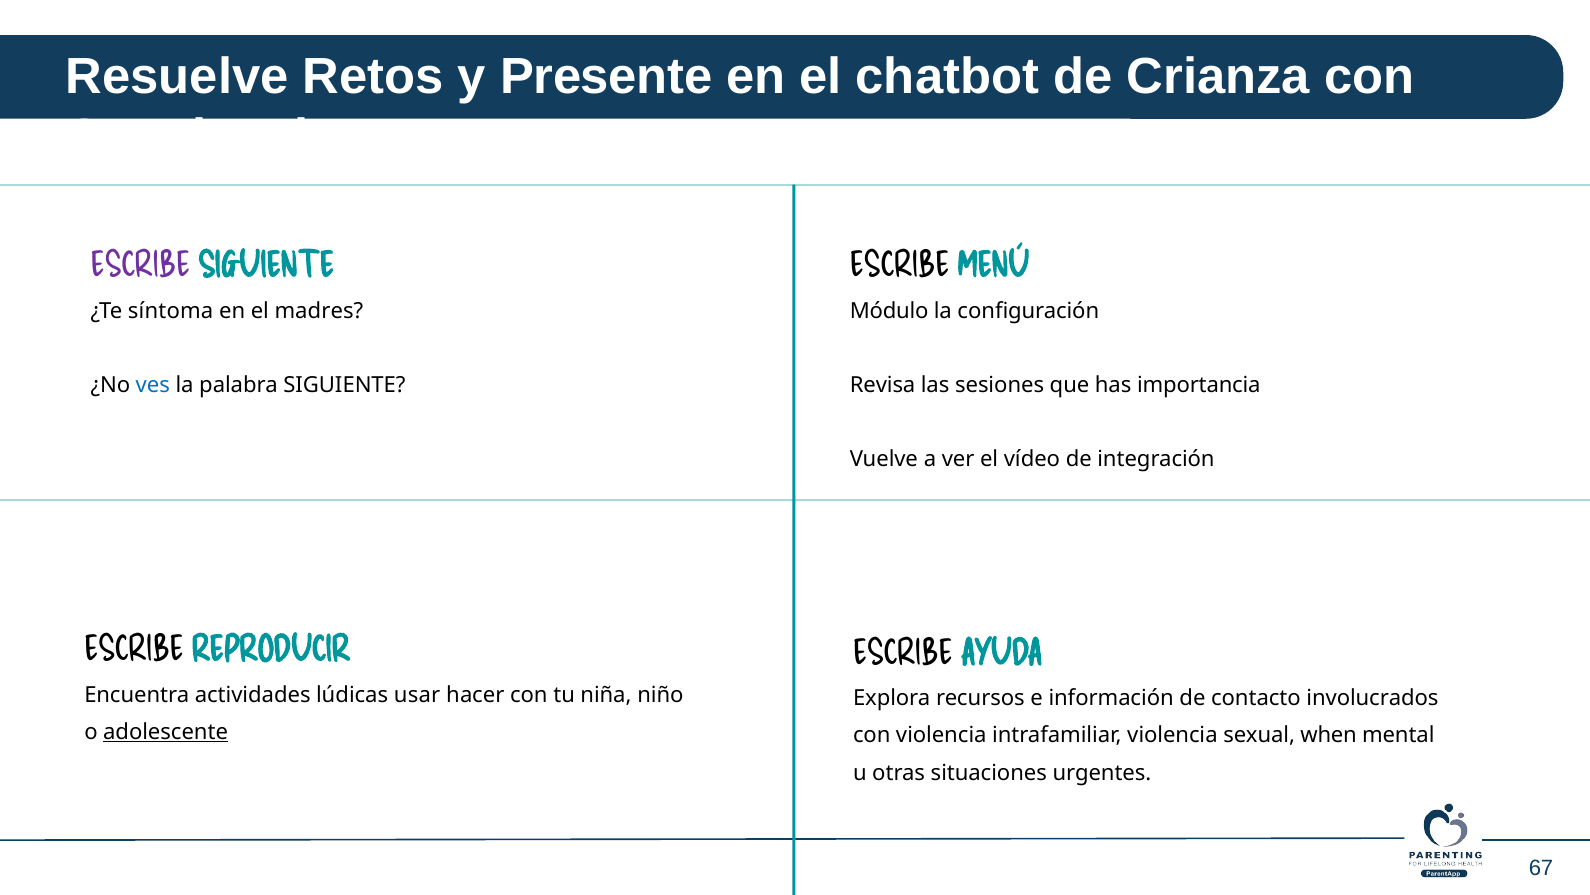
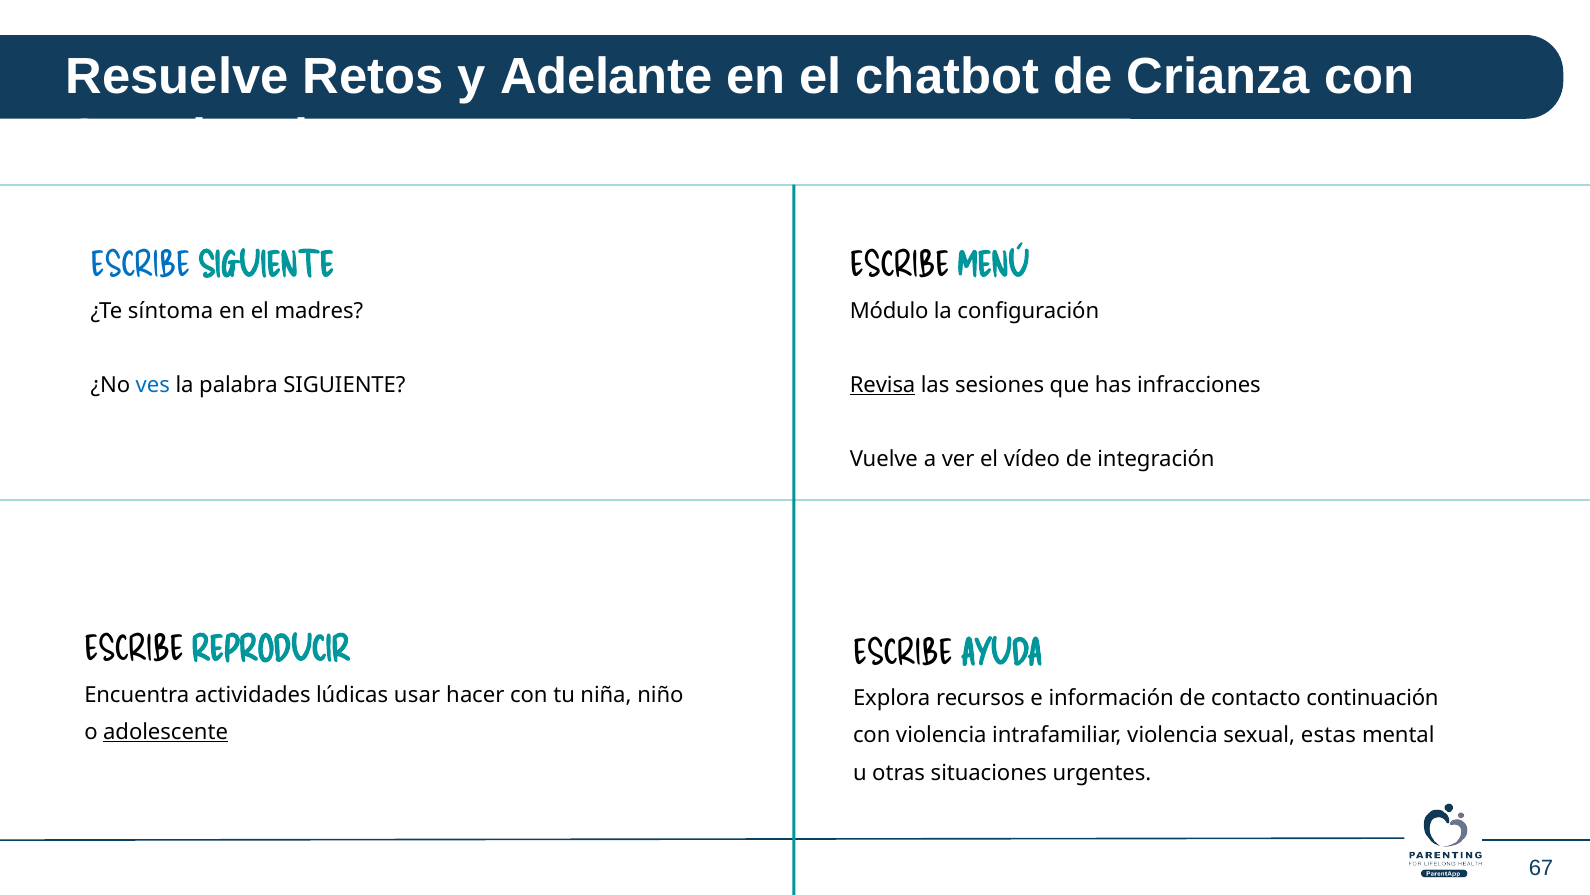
Presente: Presente -> Adelante
ESCRIBE at (140, 266) colour: purple -> blue
Revisa underline: none -> present
importancia: importancia -> infracciones
involucrados: involucrados -> continuación
when: when -> estas
